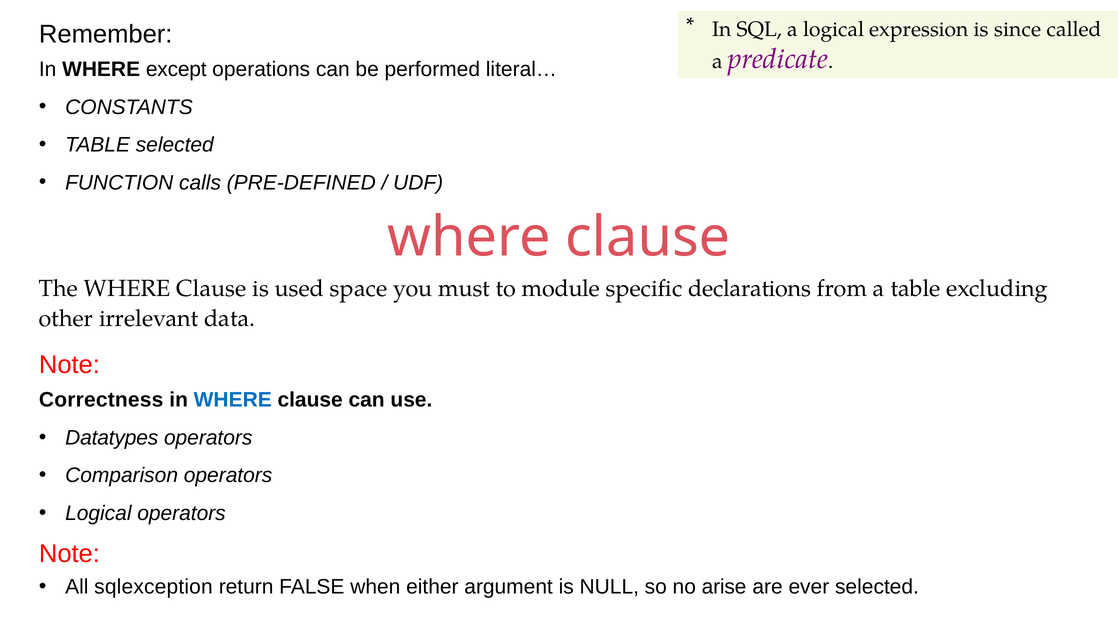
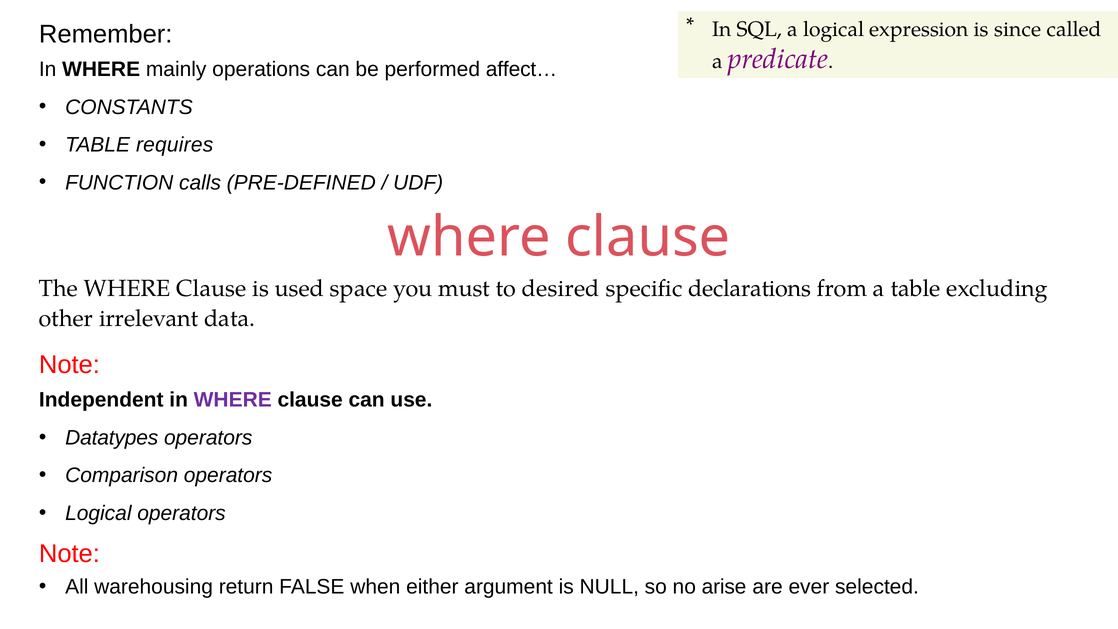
except: except -> mainly
literal…: literal… -> affect…
TABLE selected: selected -> requires
module: module -> desired
Correctness: Correctness -> Independent
WHERE at (233, 400) colour: blue -> purple
sqlexception: sqlexception -> warehousing
